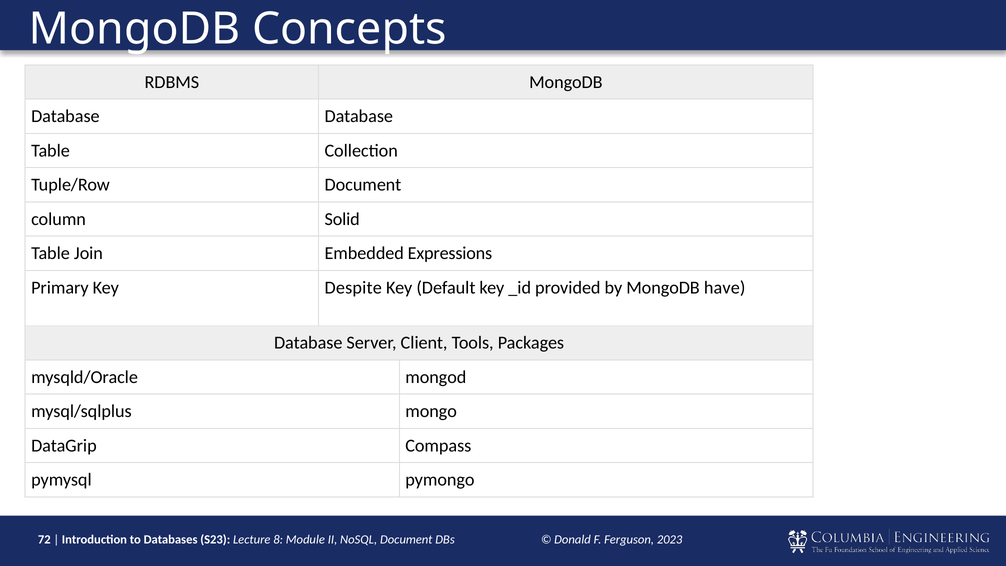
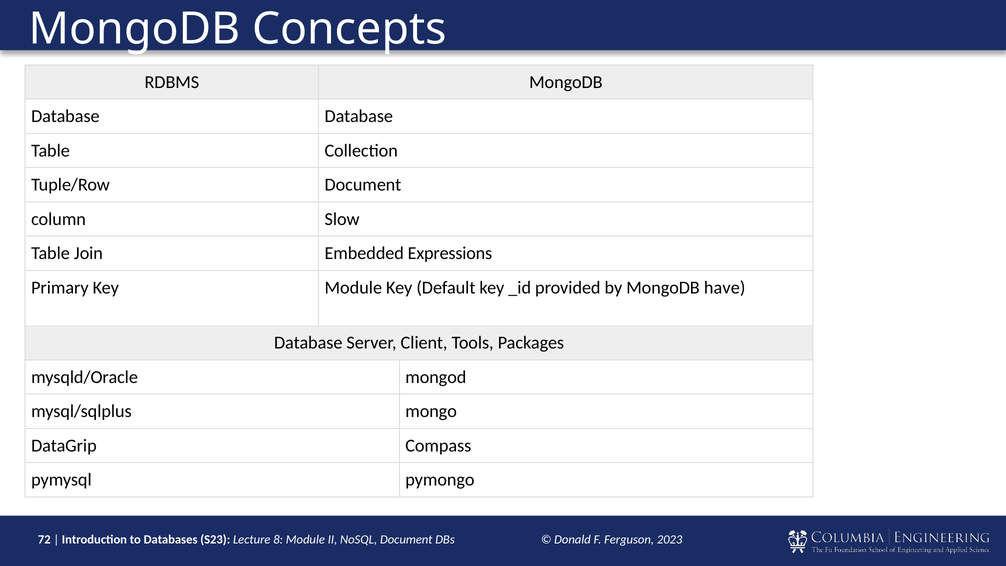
Solid: Solid -> Slow
Key Despite: Despite -> Module
